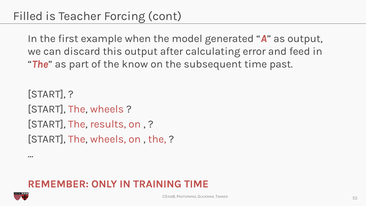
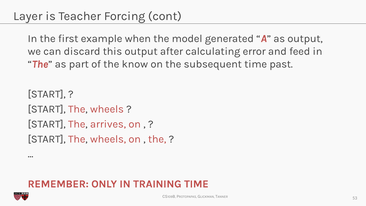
Filled: Filled -> Layer
results: results -> arrives
